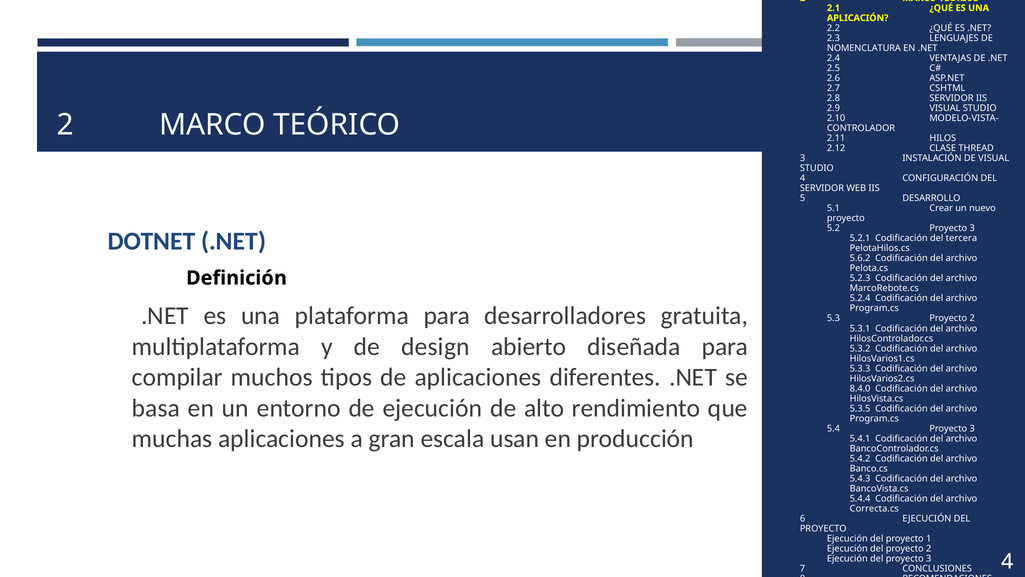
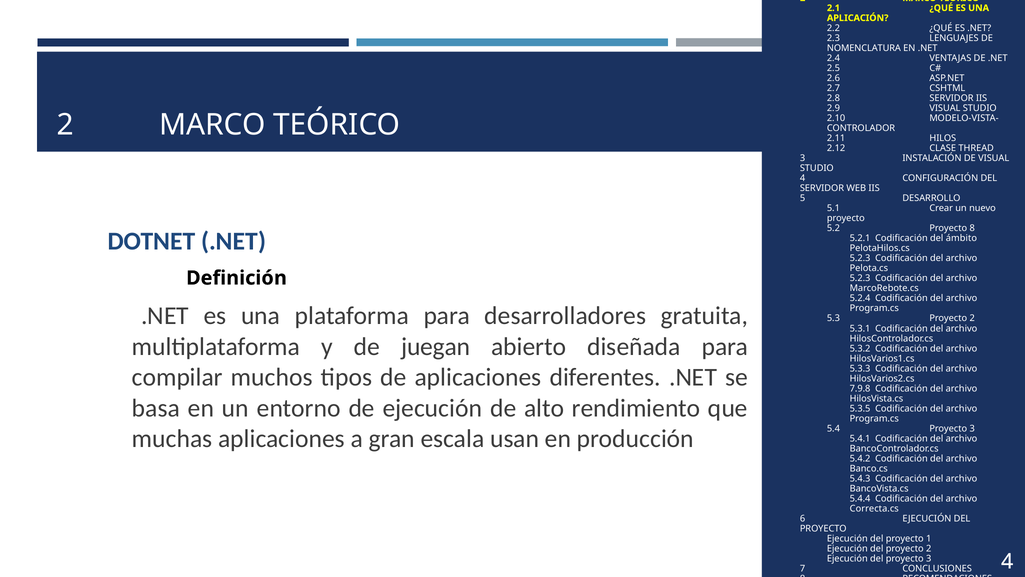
5.2 Proyecto 3: 3 -> 8
tercera: tercera -> ámbito
5.6.2 at (860, 258): 5.6.2 -> 5.2.3
design: design -> juegan
8.4.0: 8.4.0 -> 7.9.8
